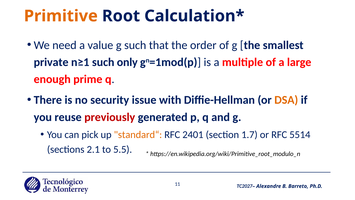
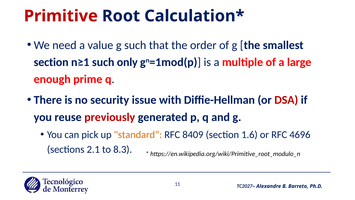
Primitive colour: orange -> red
private at (51, 62): private -> section
DSA colour: orange -> red
2401: 2401 -> 8409
1.7: 1.7 -> 1.6
5514: 5514 -> 4696
5.5: 5.5 -> 8.3
